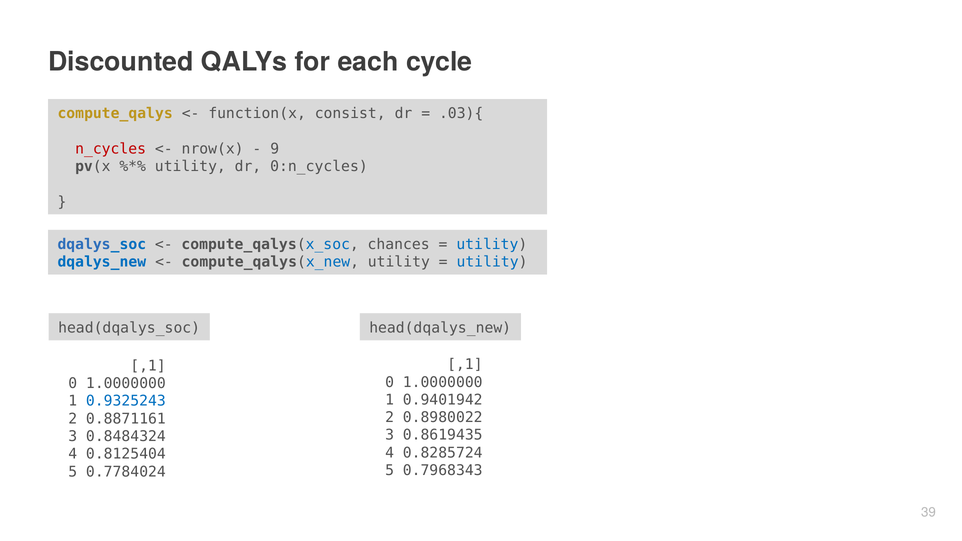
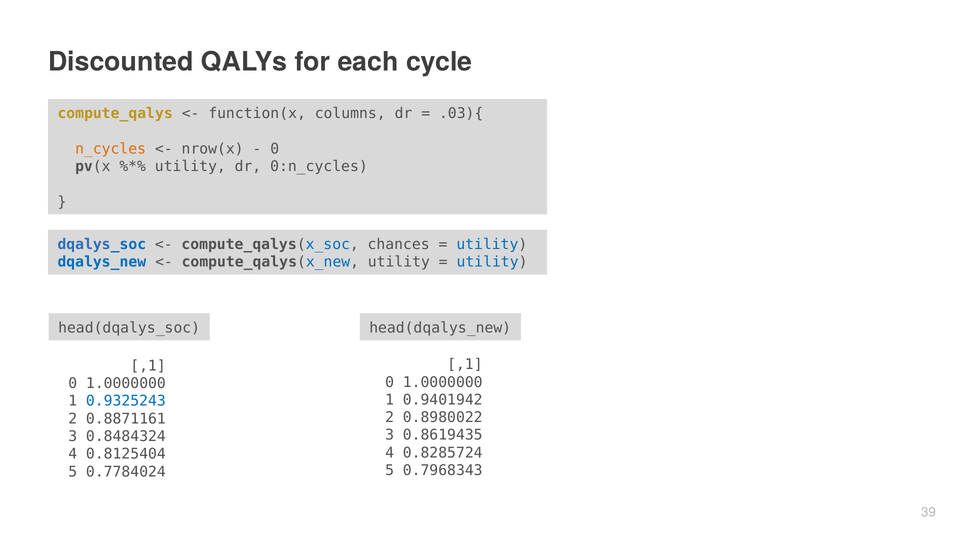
consist: consist -> columns
n_cycles colour: red -> orange
9 at (275, 149): 9 -> 0
